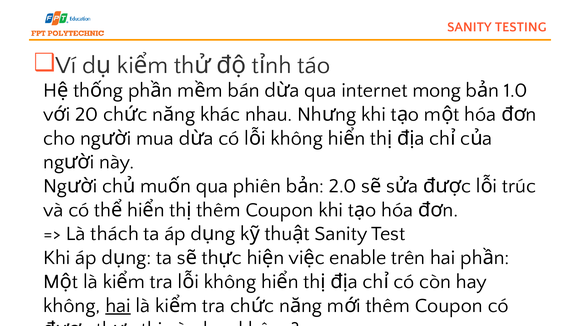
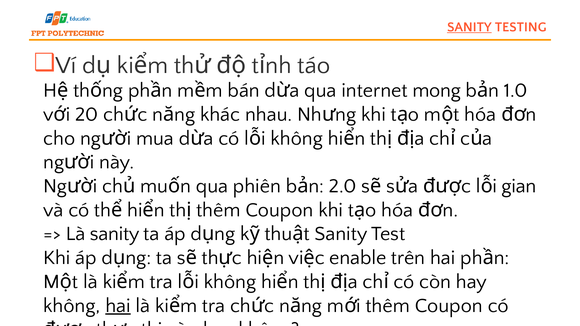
SANITY at (469, 27) underline: none -> present
trúc: trúc -> gian
Là thách: thách -> sanity
